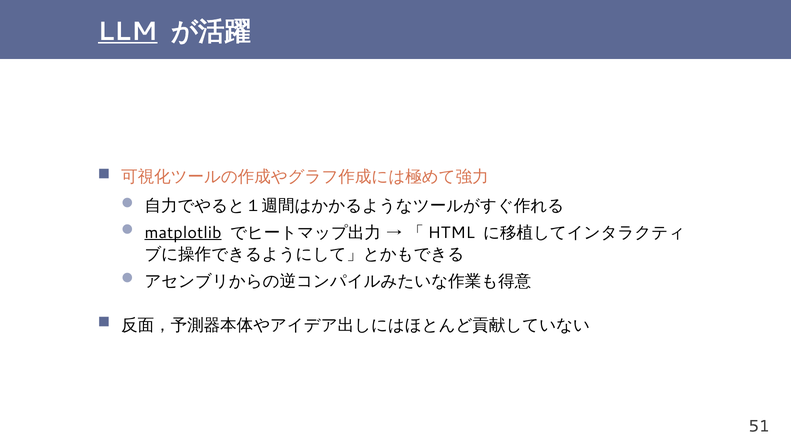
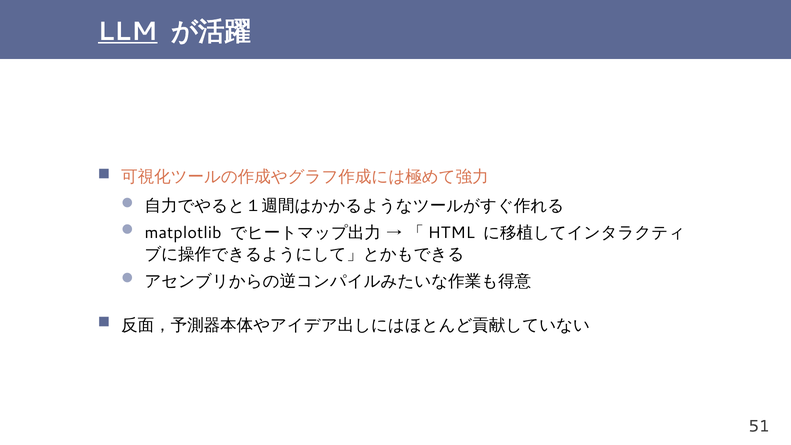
matplotlib underline: present -> none
